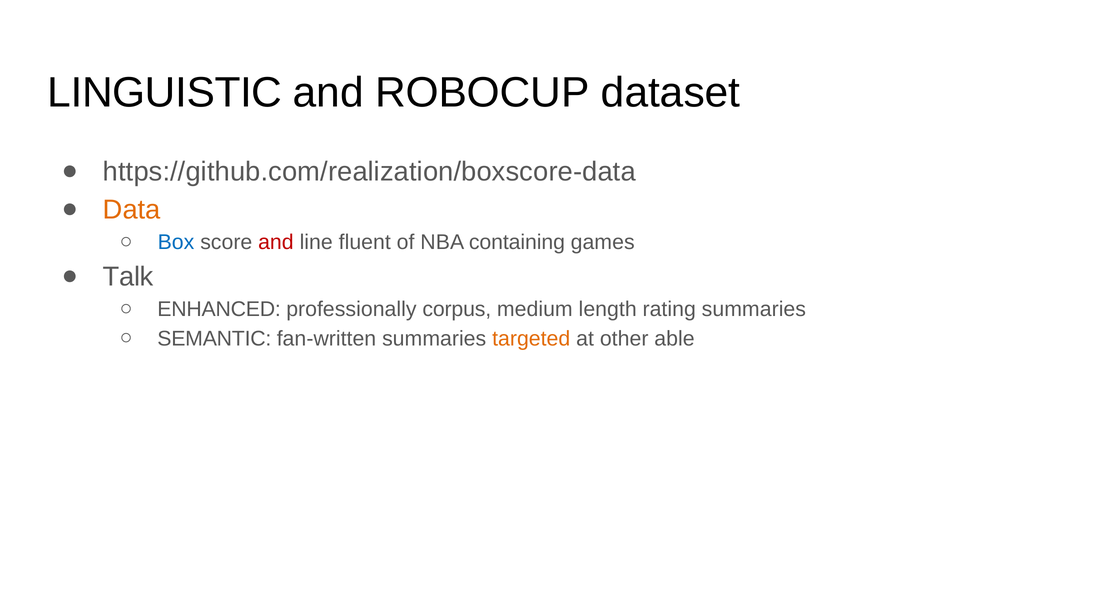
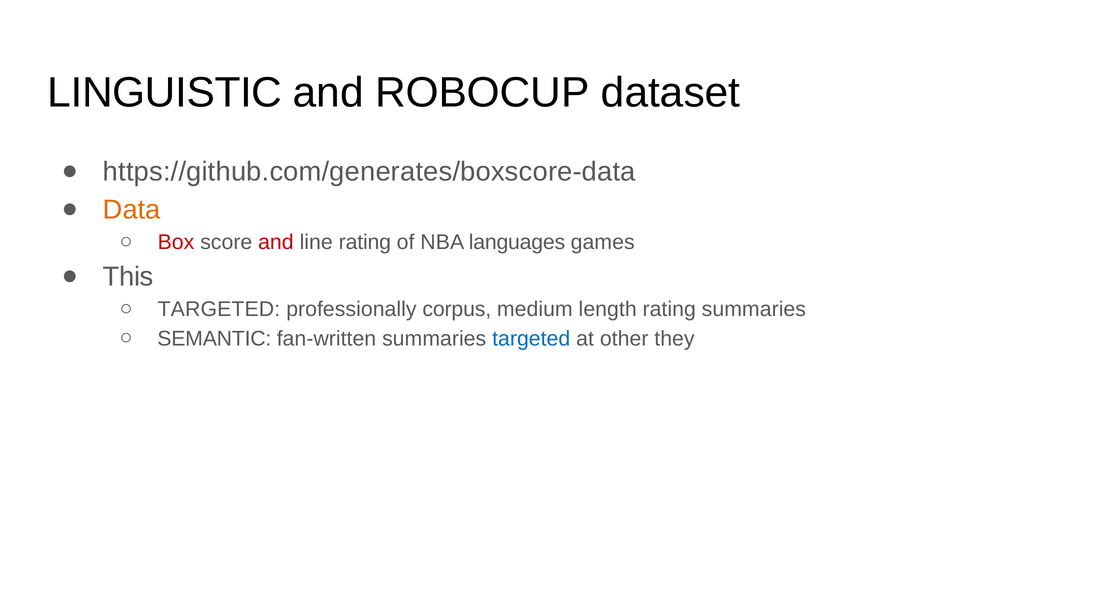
https://github.com/realization/boxscore-data: https://github.com/realization/boxscore-data -> https://github.com/generates/boxscore-data
Box colour: blue -> red
line fluent: fluent -> rating
containing: containing -> languages
Talk: Talk -> This
ENHANCED at (219, 309): ENHANCED -> TARGETED
targeted at (531, 339) colour: orange -> blue
able: able -> they
